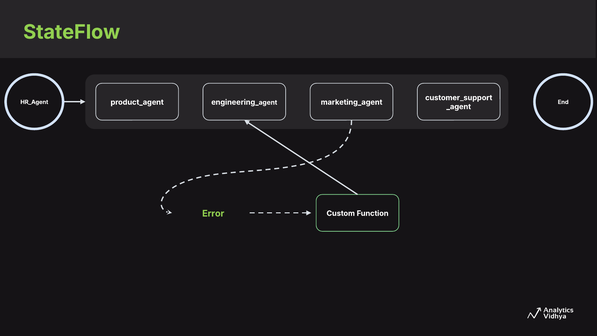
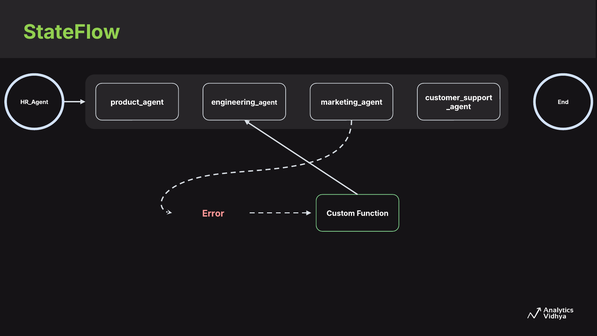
Error colour: light green -> pink
